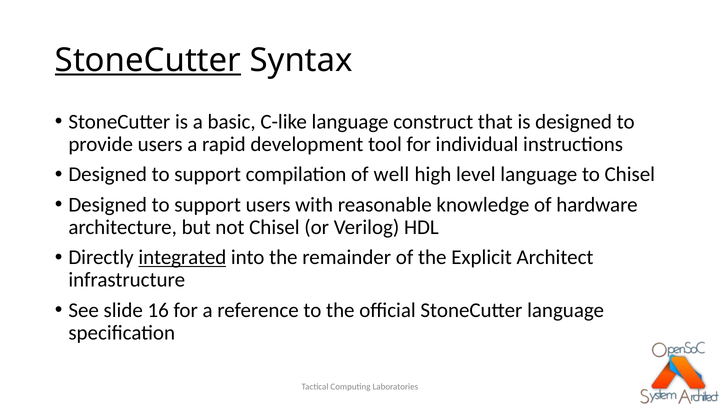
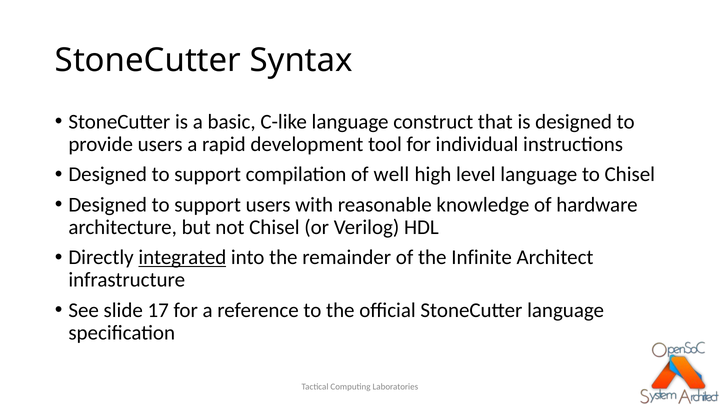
StoneCutter at (148, 60) underline: present -> none
Explicit: Explicit -> Infinite
16: 16 -> 17
